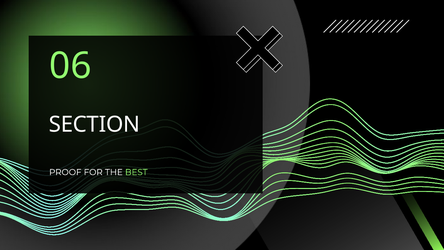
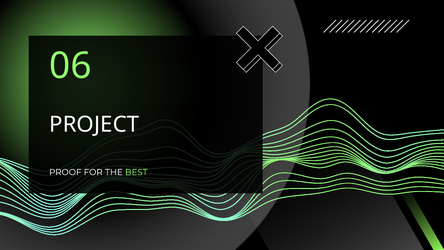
SECTION: SECTION -> PROJECT
